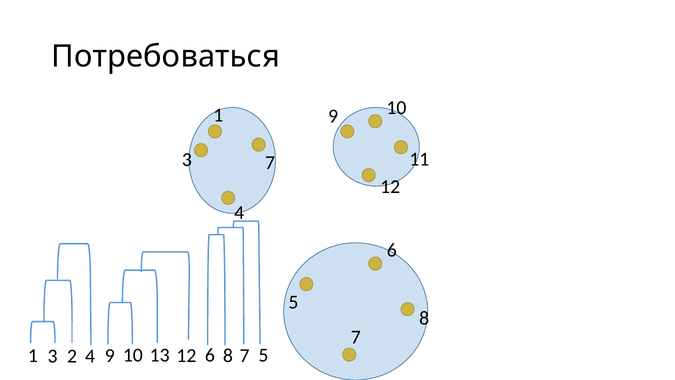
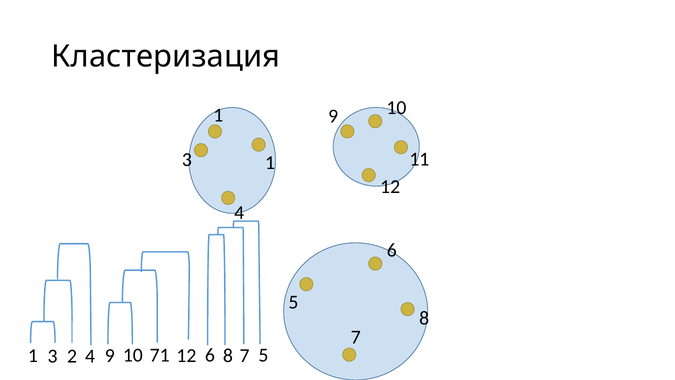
Потребоваться: Потребоваться -> Кластеризация
3 7: 7 -> 1
13: 13 -> 71
